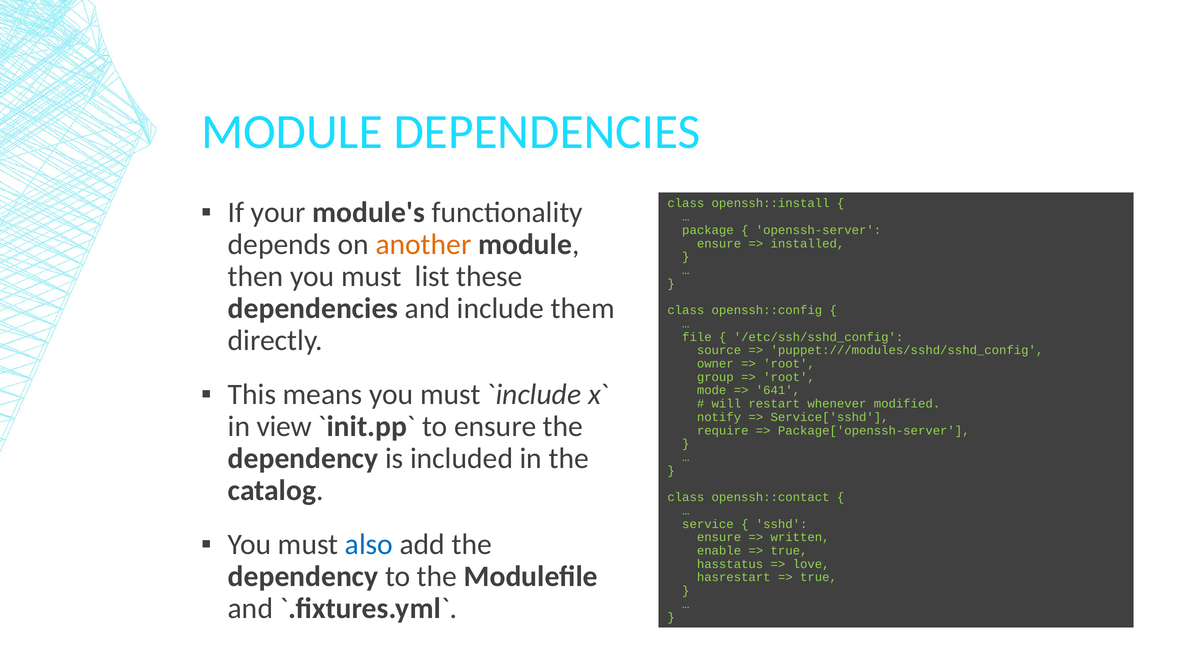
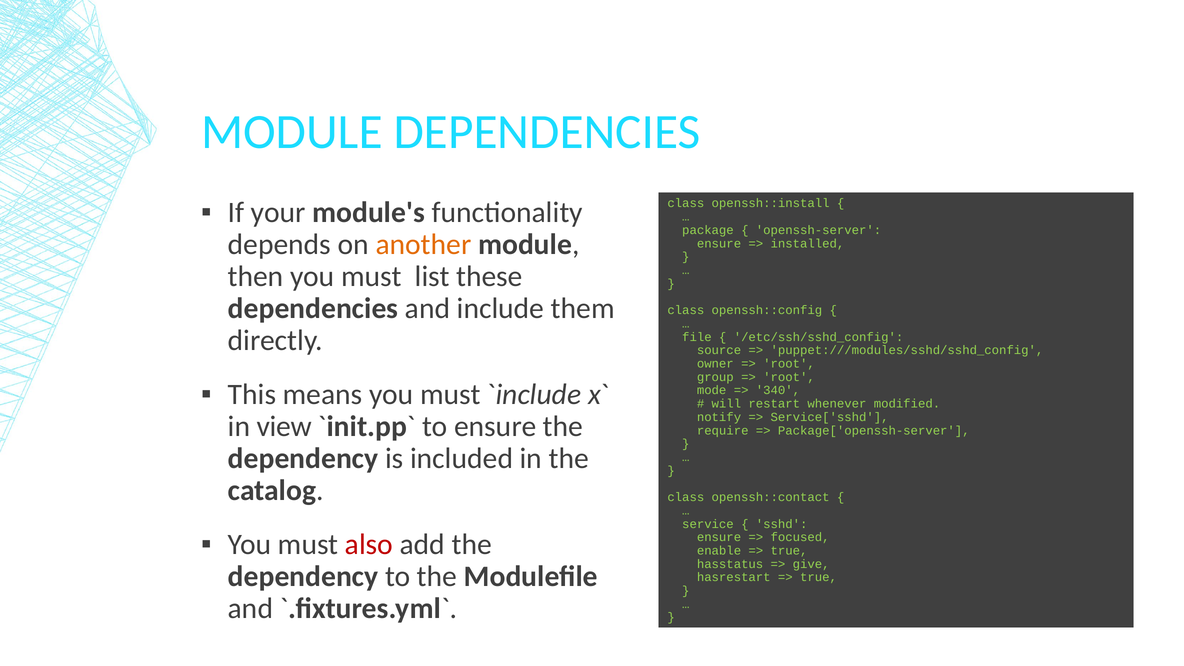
641: 641 -> 340
also colour: blue -> red
written: written -> focused
love: love -> give
